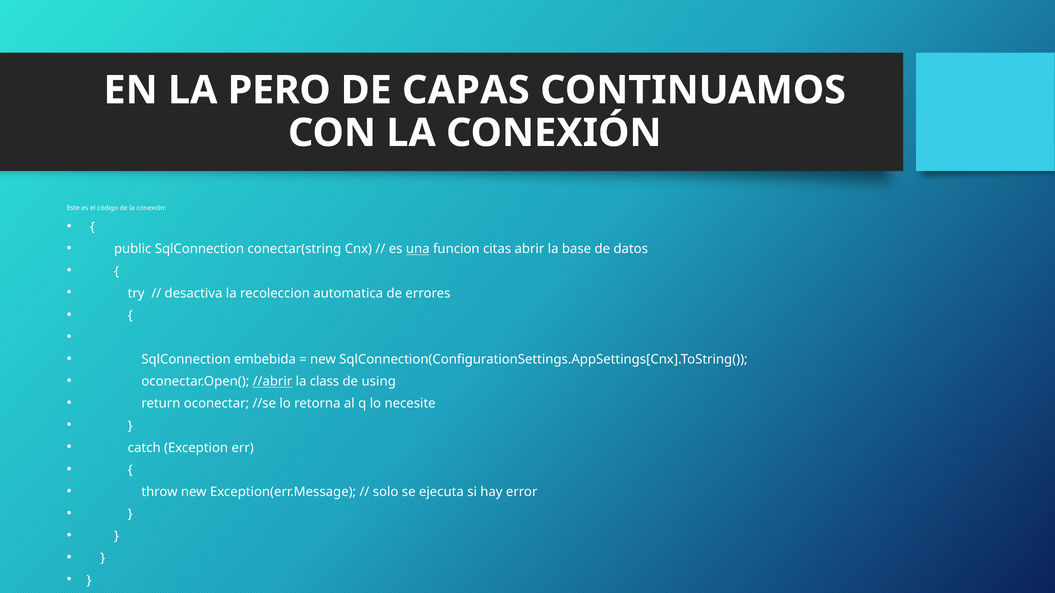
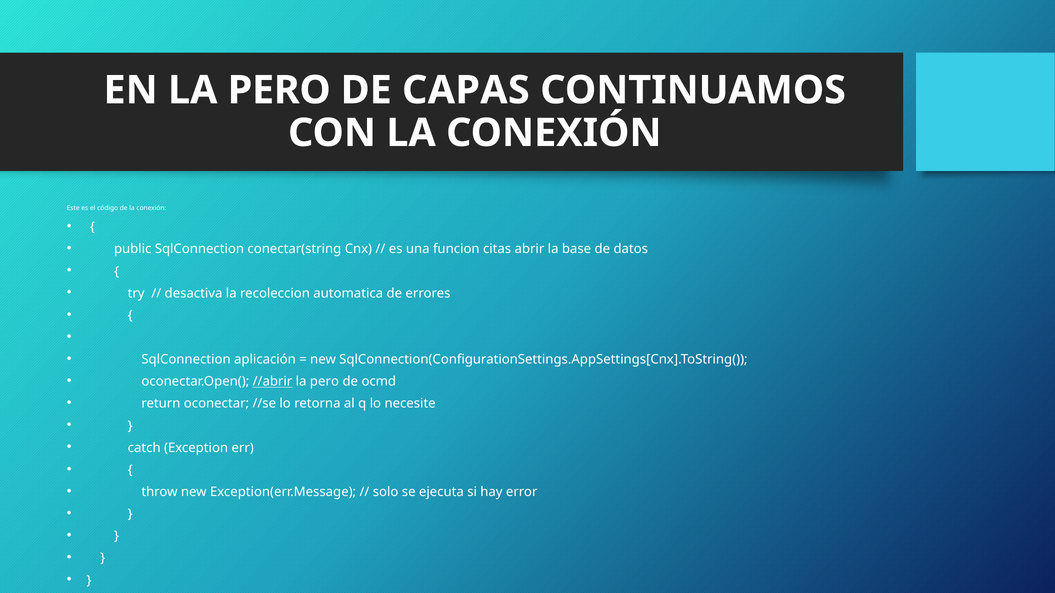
una underline: present -> none
embebida: embebida -> aplicación
class at (325, 382): class -> pero
using: using -> ocmd
